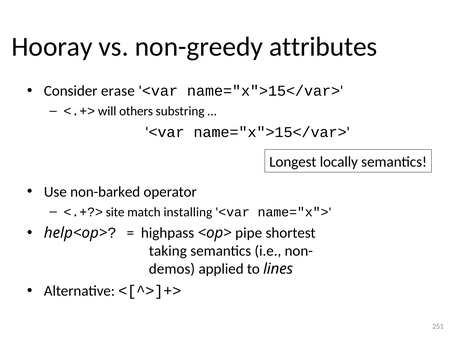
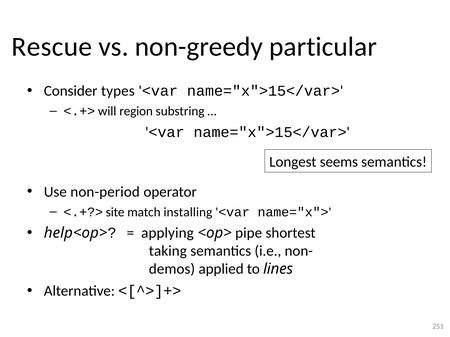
Hooray: Hooray -> Rescue
attributes: attributes -> particular
erase: erase -> types
others: others -> region
locally: locally -> seems
non-barked: non-barked -> non-period
highpass: highpass -> applying
